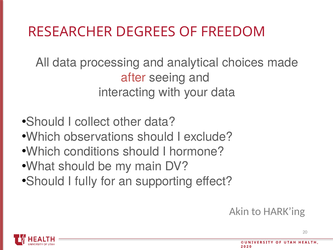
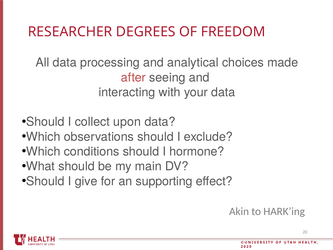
other: other -> upon
fully: fully -> give
